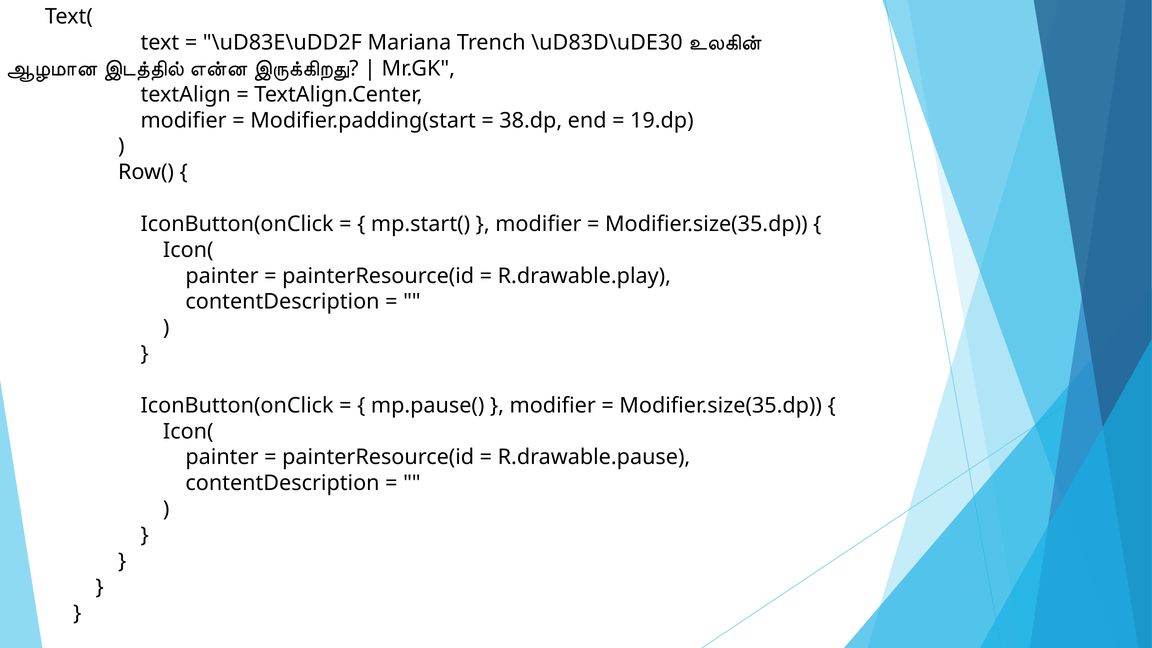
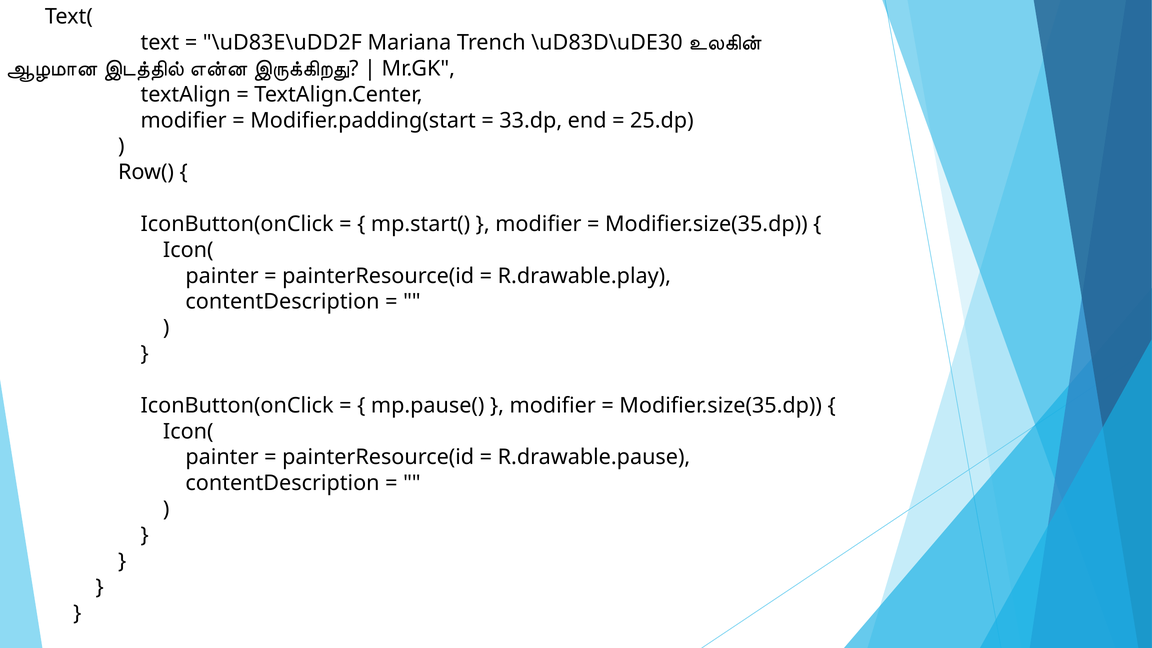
38.dp: 38.dp -> 33.dp
19.dp: 19.dp -> 25.dp
